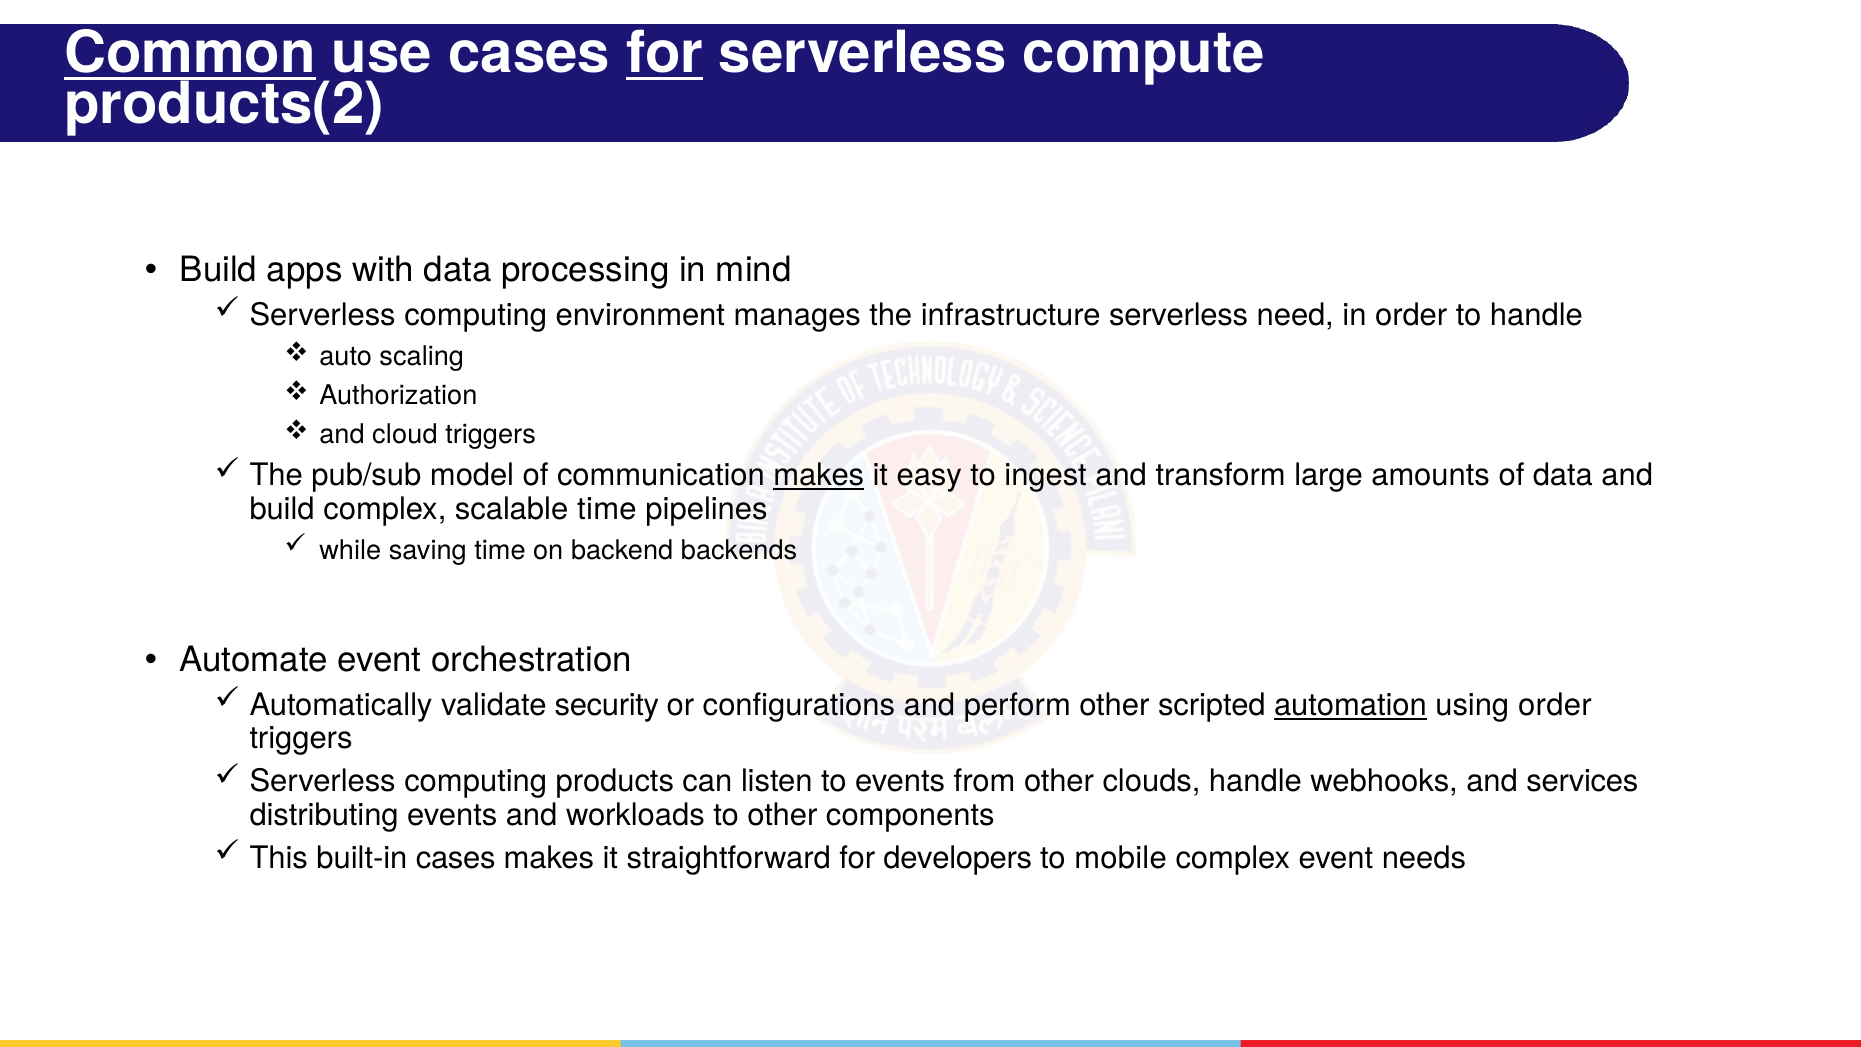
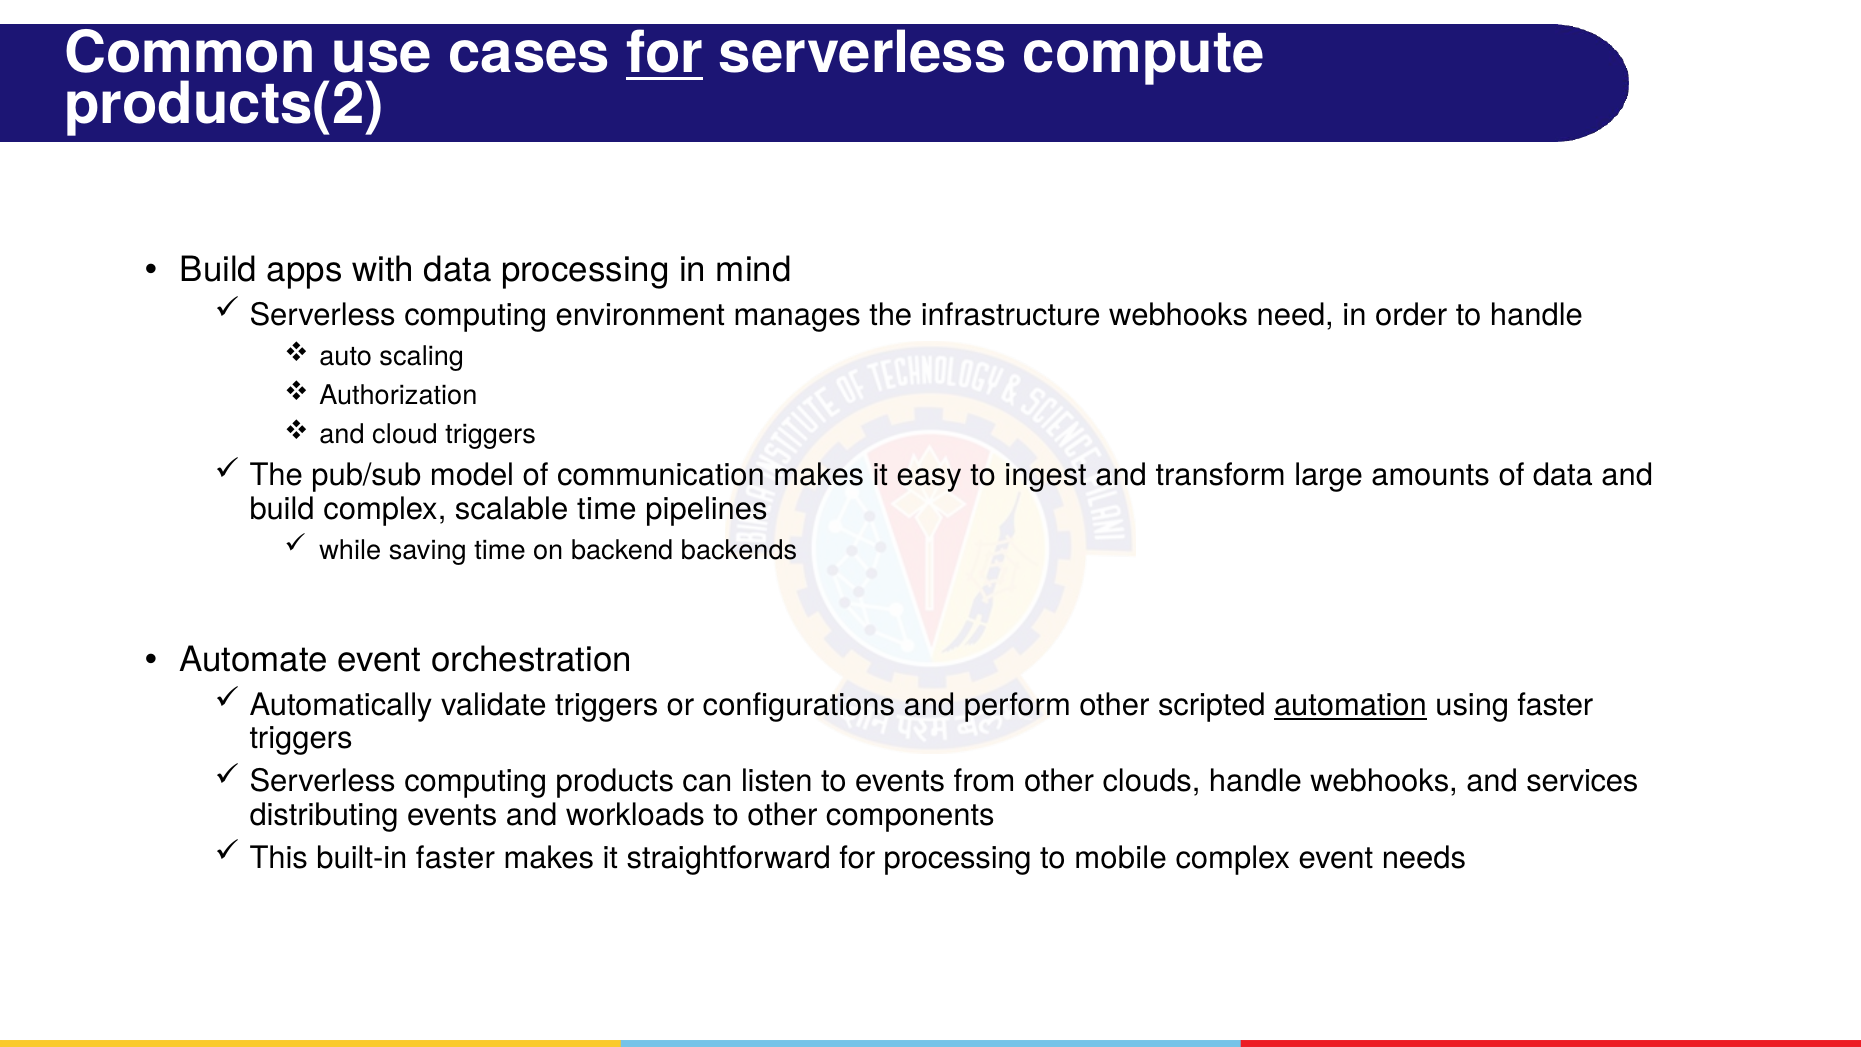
Common underline: present -> none
infrastructure serverless: serverless -> webhooks
makes at (819, 475) underline: present -> none
validate security: security -> triggers
using order: order -> faster
built-in cases: cases -> faster
for developers: developers -> processing
